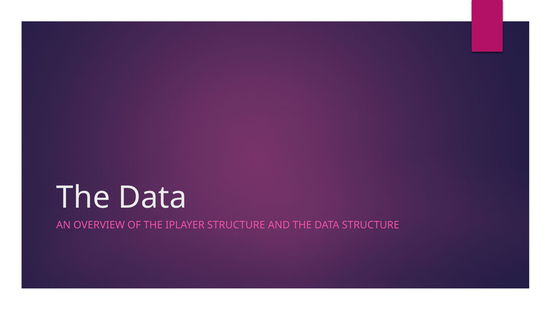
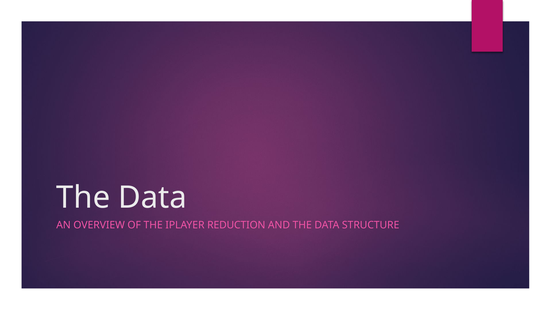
IPLAYER STRUCTURE: STRUCTURE -> REDUCTION
